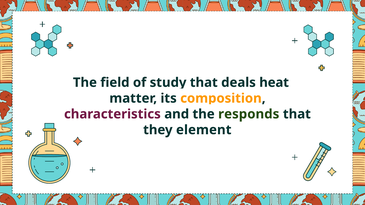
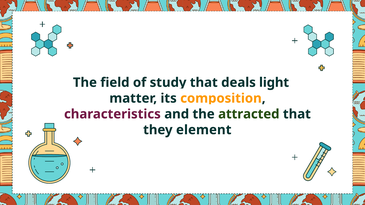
heat: heat -> light
responds: responds -> attracted
